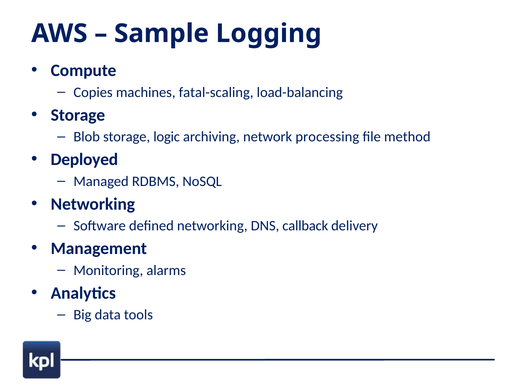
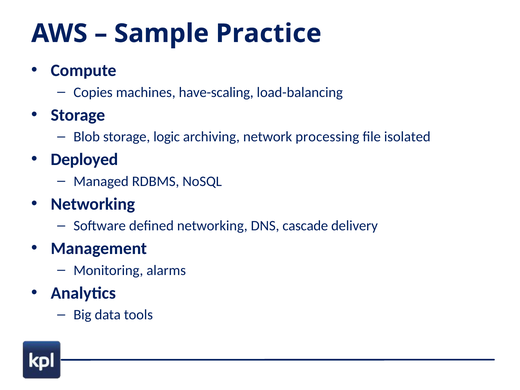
Logging: Logging -> Practice
fatal-scaling: fatal-scaling -> have-scaling
method: method -> isolated
callback: callback -> cascade
